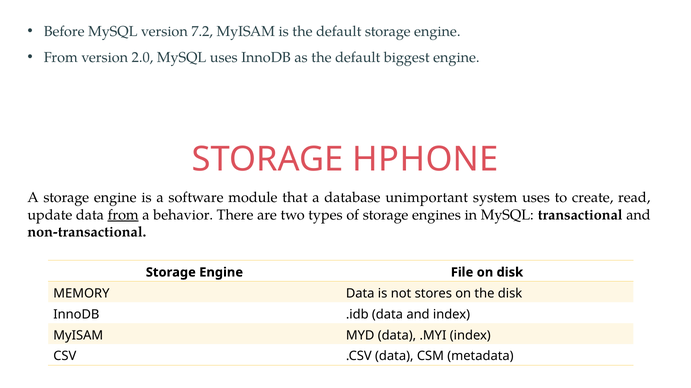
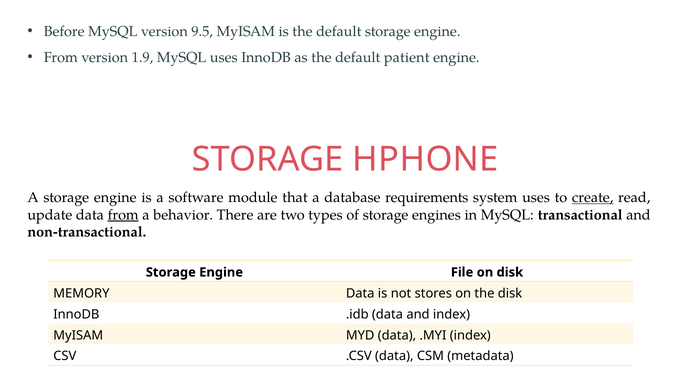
7.2: 7.2 -> 9.5
2.0: 2.0 -> 1.9
biggest: biggest -> patient
unimportant: unimportant -> requirements
create underline: none -> present
